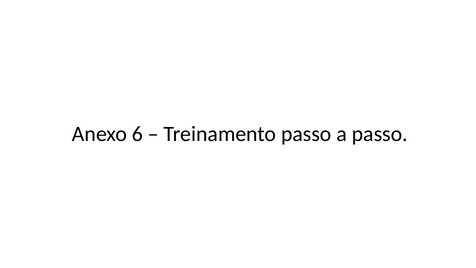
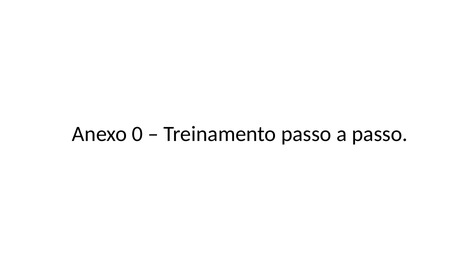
6: 6 -> 0
